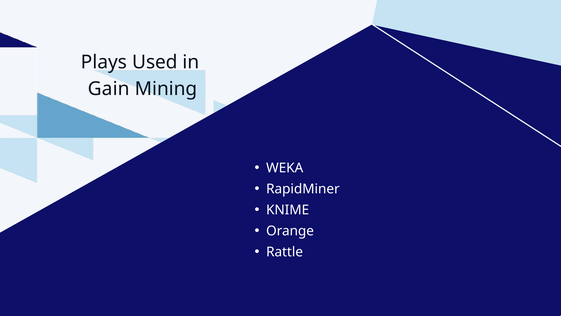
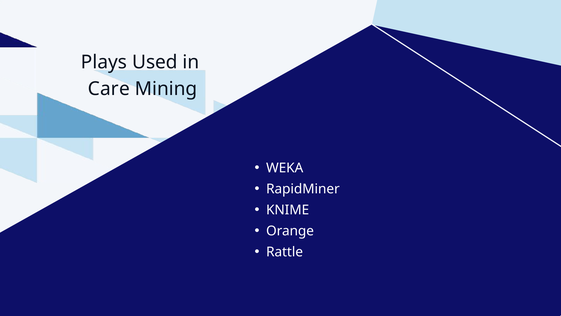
Gain: Gain -> Care
